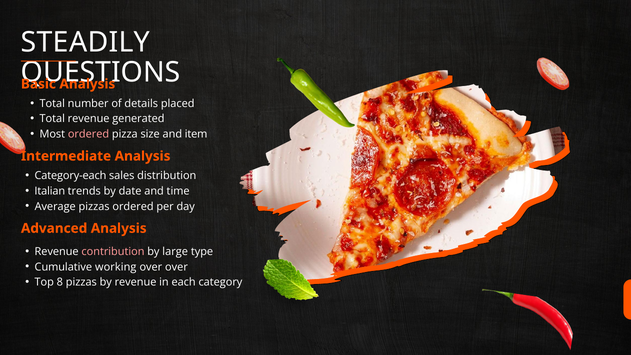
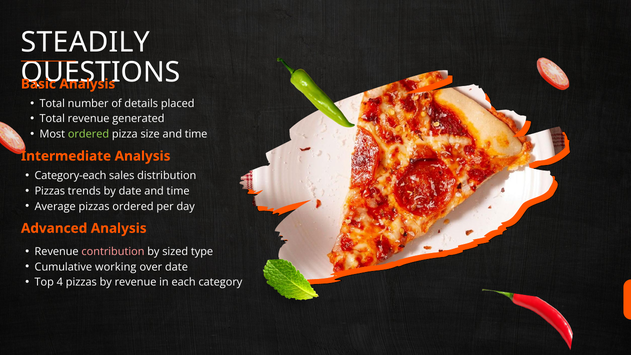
ordered at (89, 134) colour: pink -> light green
size and item: item -> time
Italian at (50, 191): Italian -> Pizzas
large: large -> sized
over over: over -> date
8: 8 -> 4
